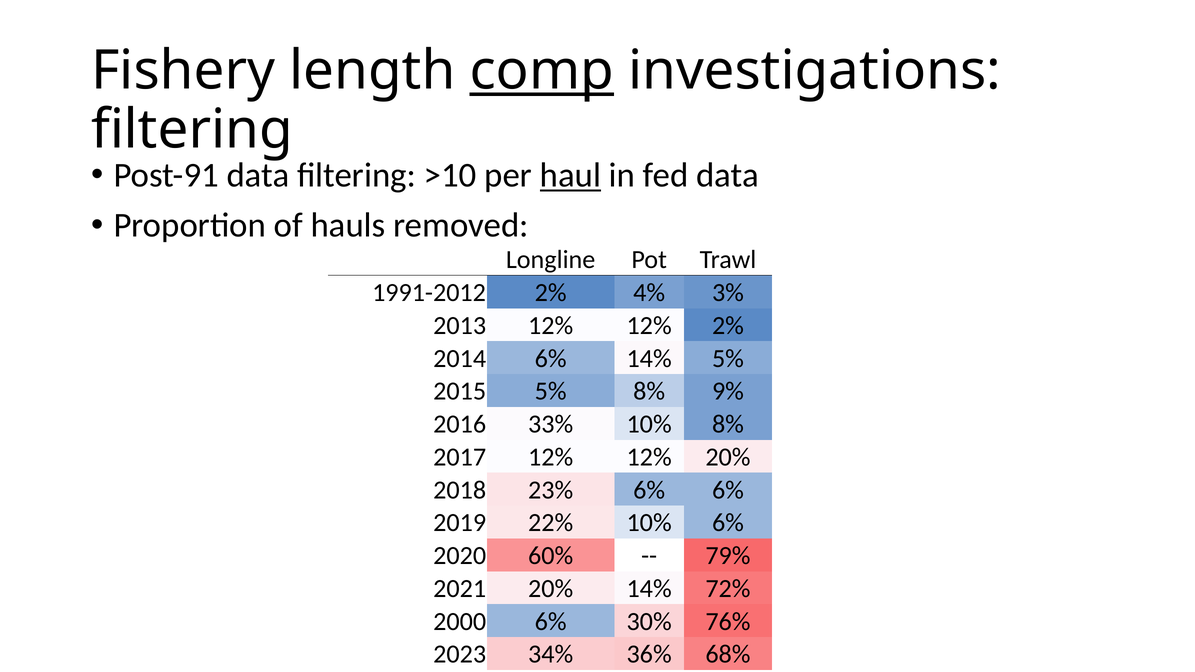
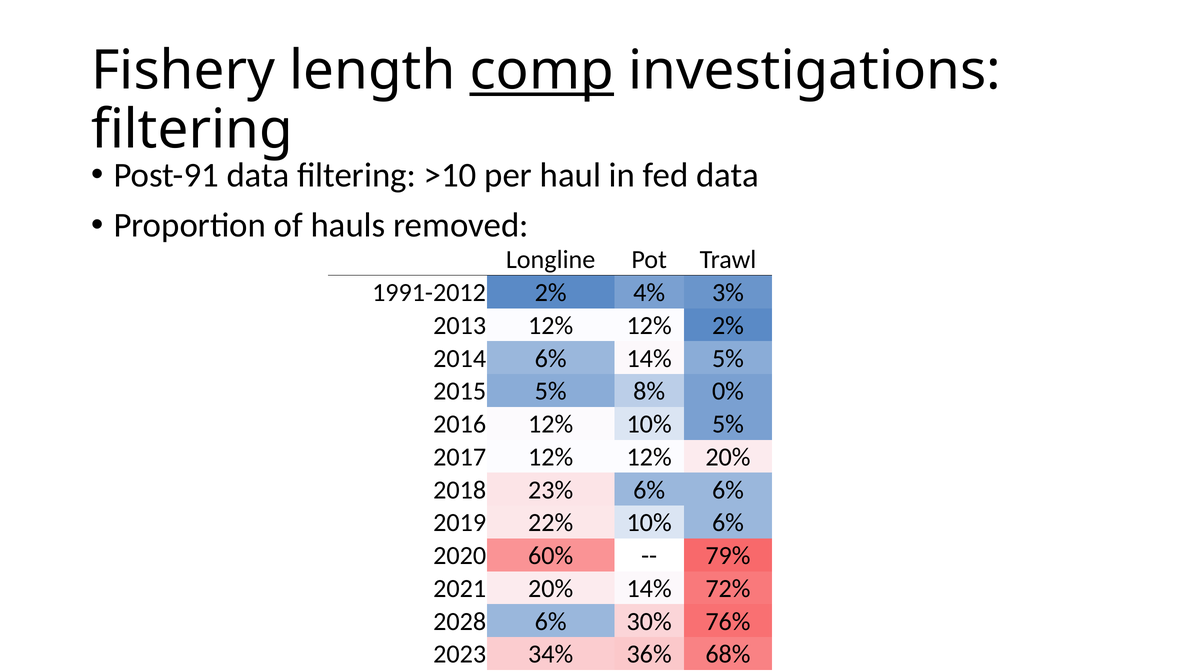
haul underline: present -> none
9%: 9% -> 0%
2016 33%: 33% -> 12%
10% 8%: 8% -> 5%
2000: 2000 -> 2028
